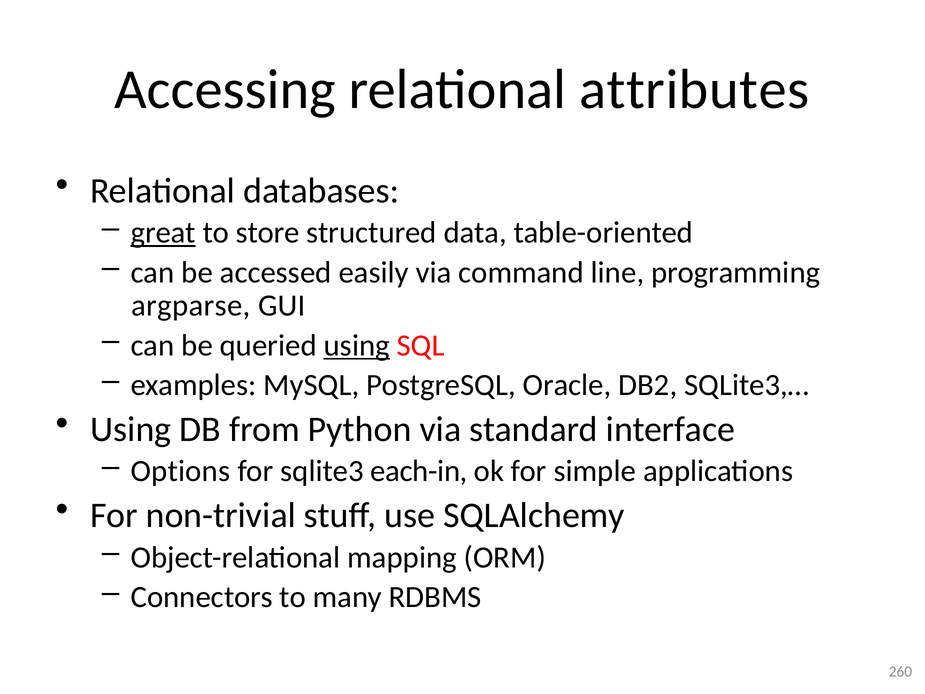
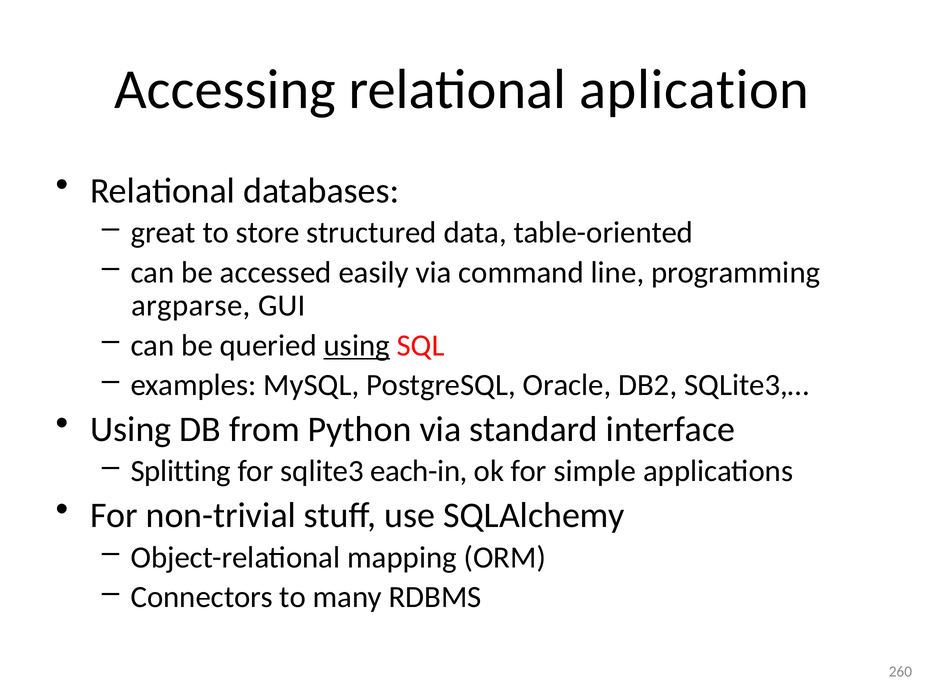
attributes: attributes -> aplication
great underline: present -> none
Options: Options -> Splitting
